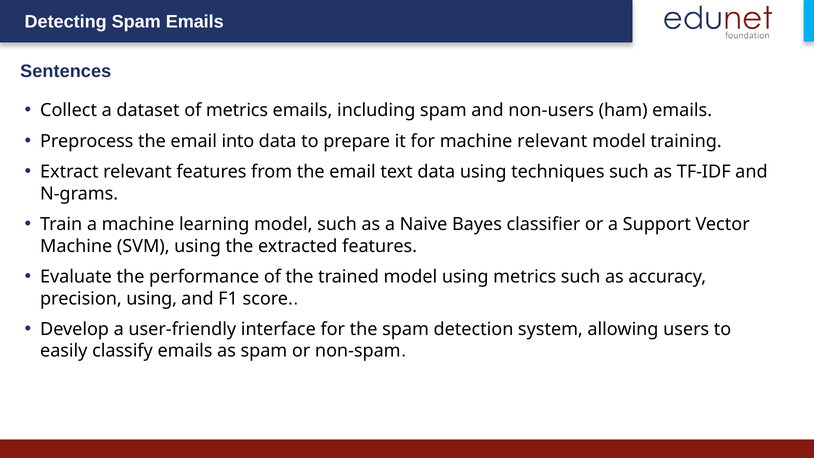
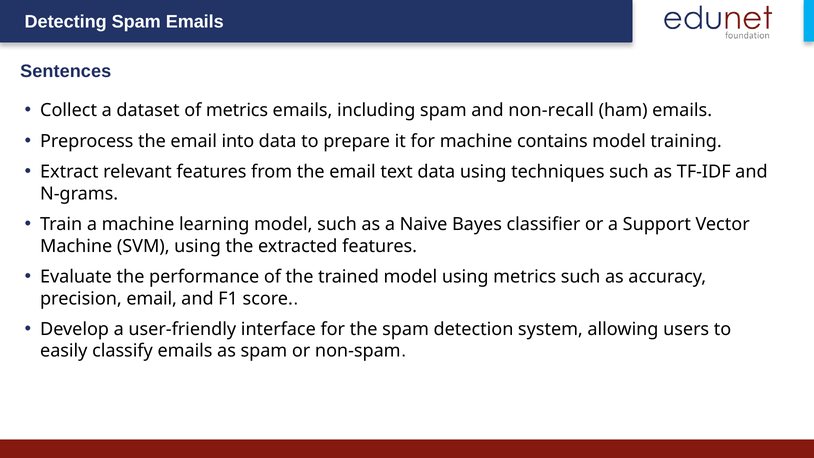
non-users: non-users -> non-recall
machine relevant: relevant -> contains
precision using: using -> email
